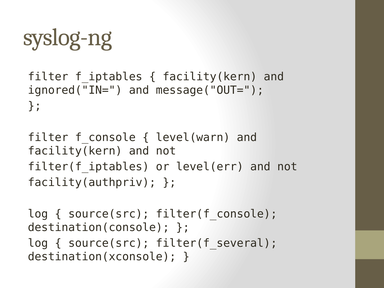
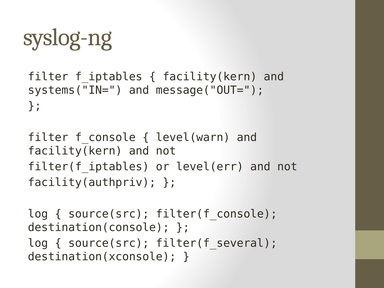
ignored("IN=: ignored("IN= -> systems("IN=
